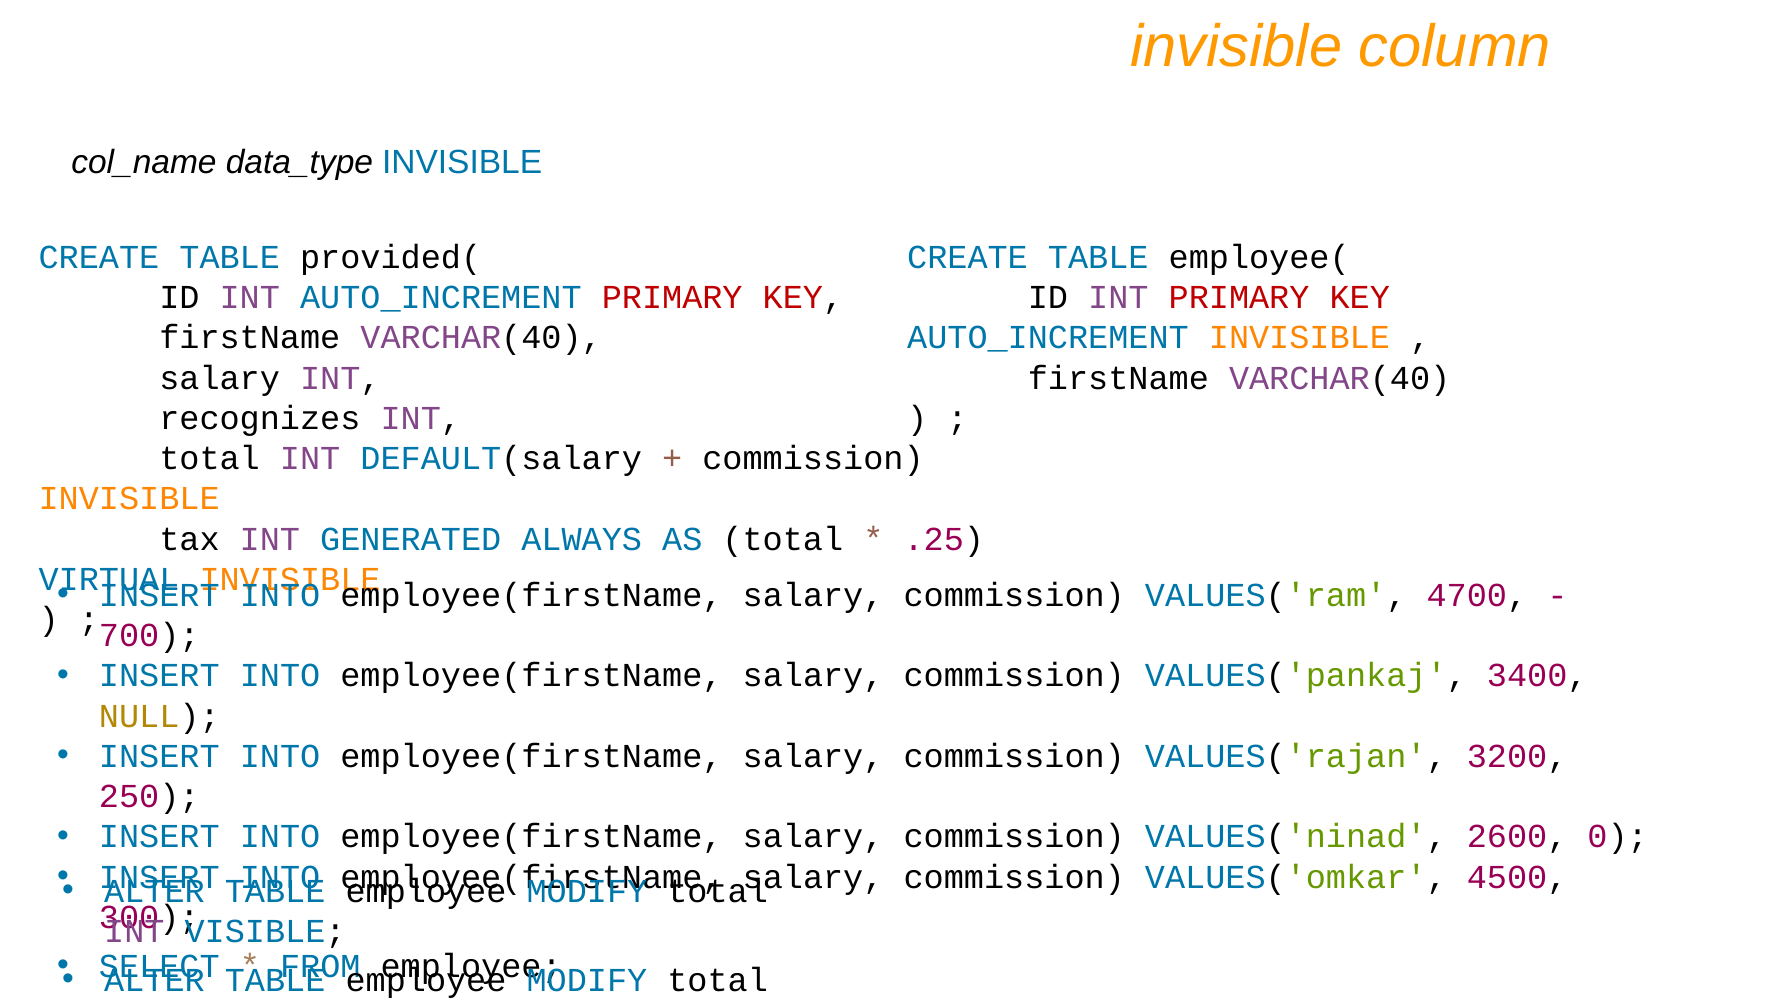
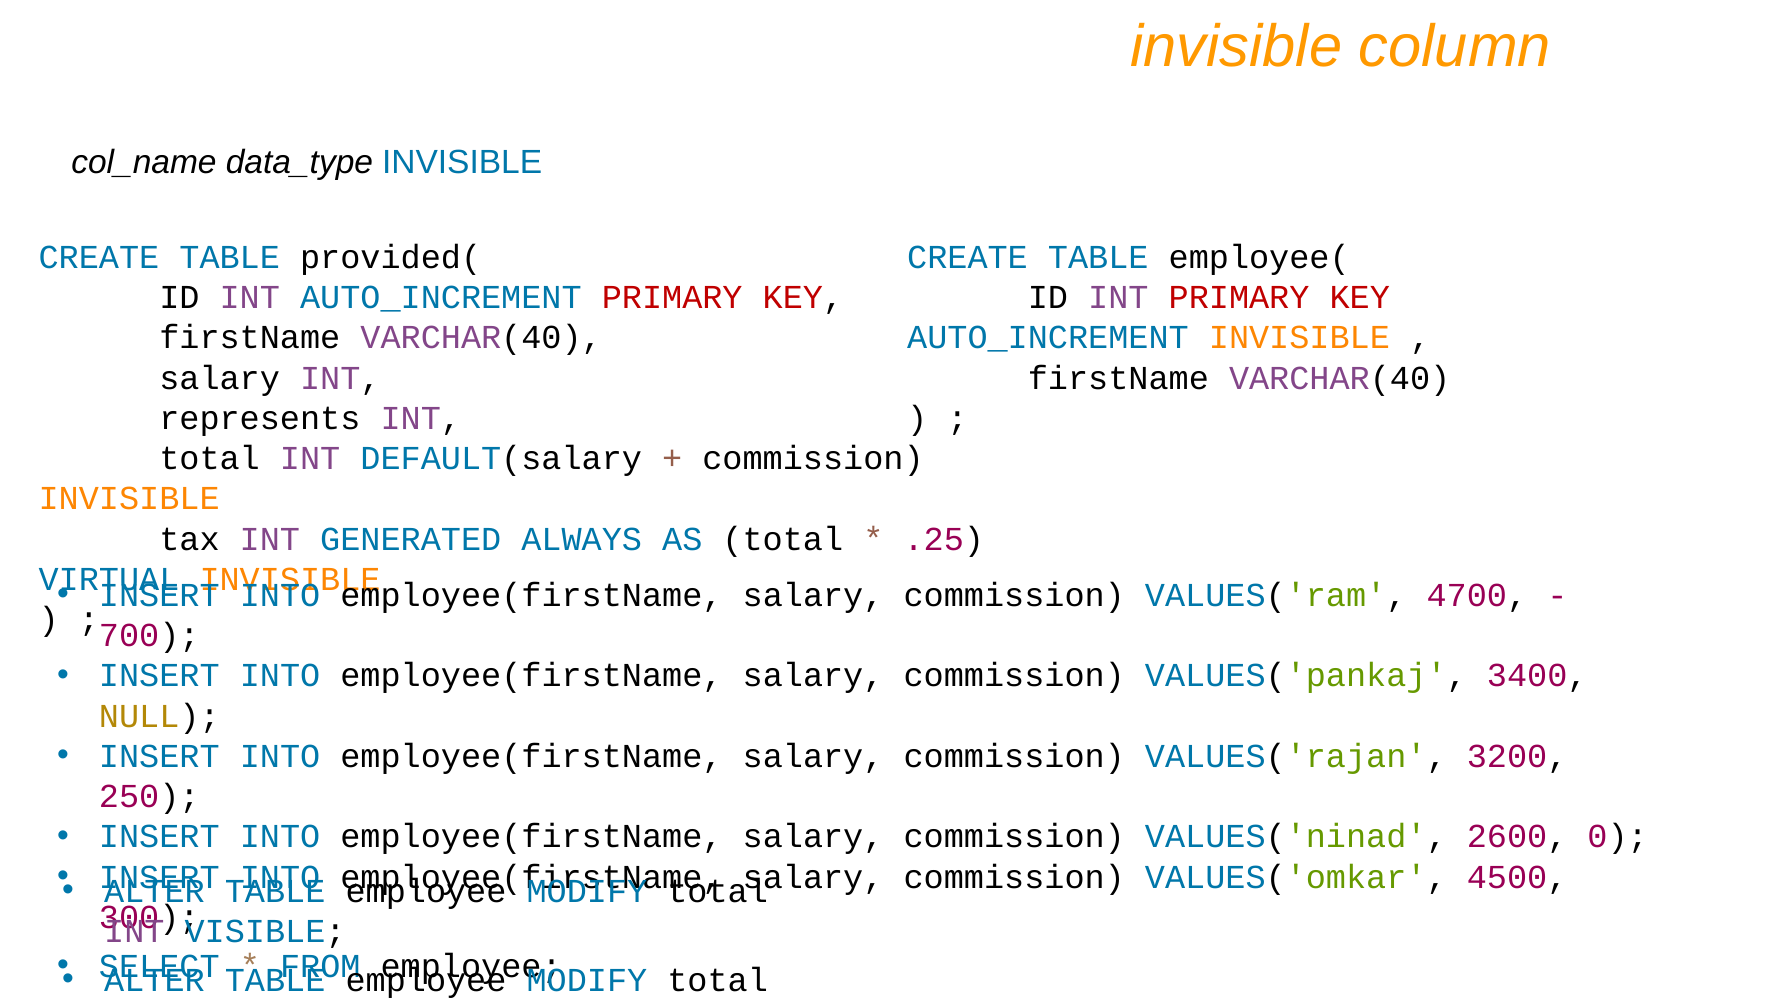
recognizes: recognizes -> represents
